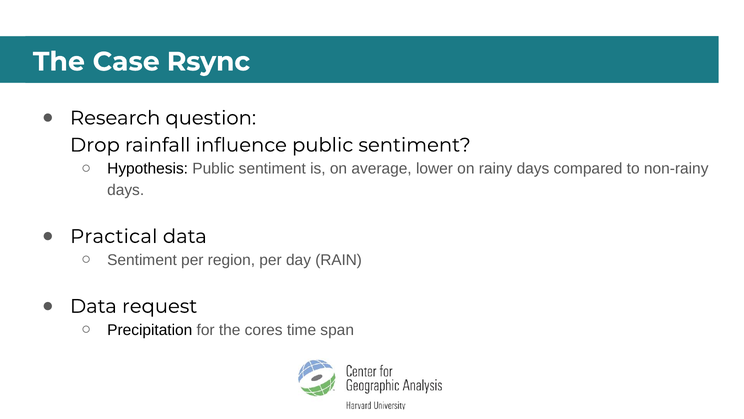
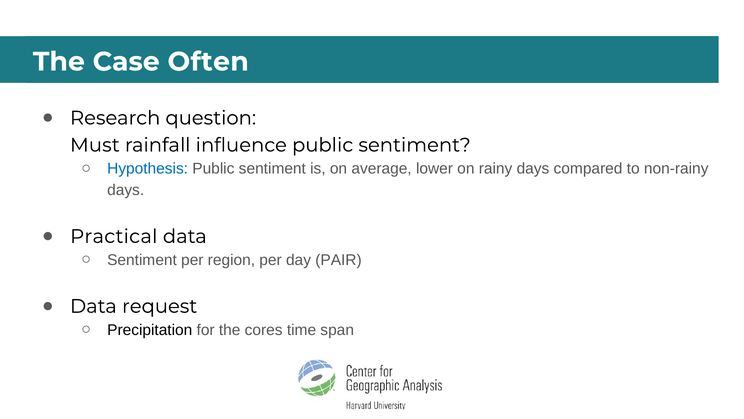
Rsync: Rsync -> Often
Drop: Drop -> Must
Hypothesis colour: black -> blue
RAIN: RAIN -> PAIR
